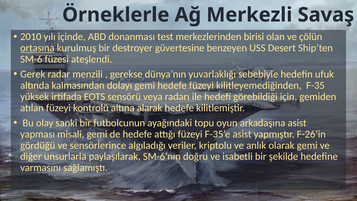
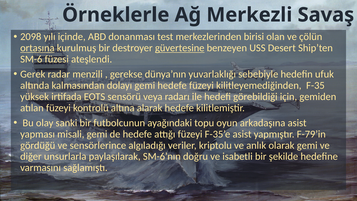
2010: 2010 -> 2098
güvertesine underline: none -> present
F-26’in: F-26’in -> F-79’in
